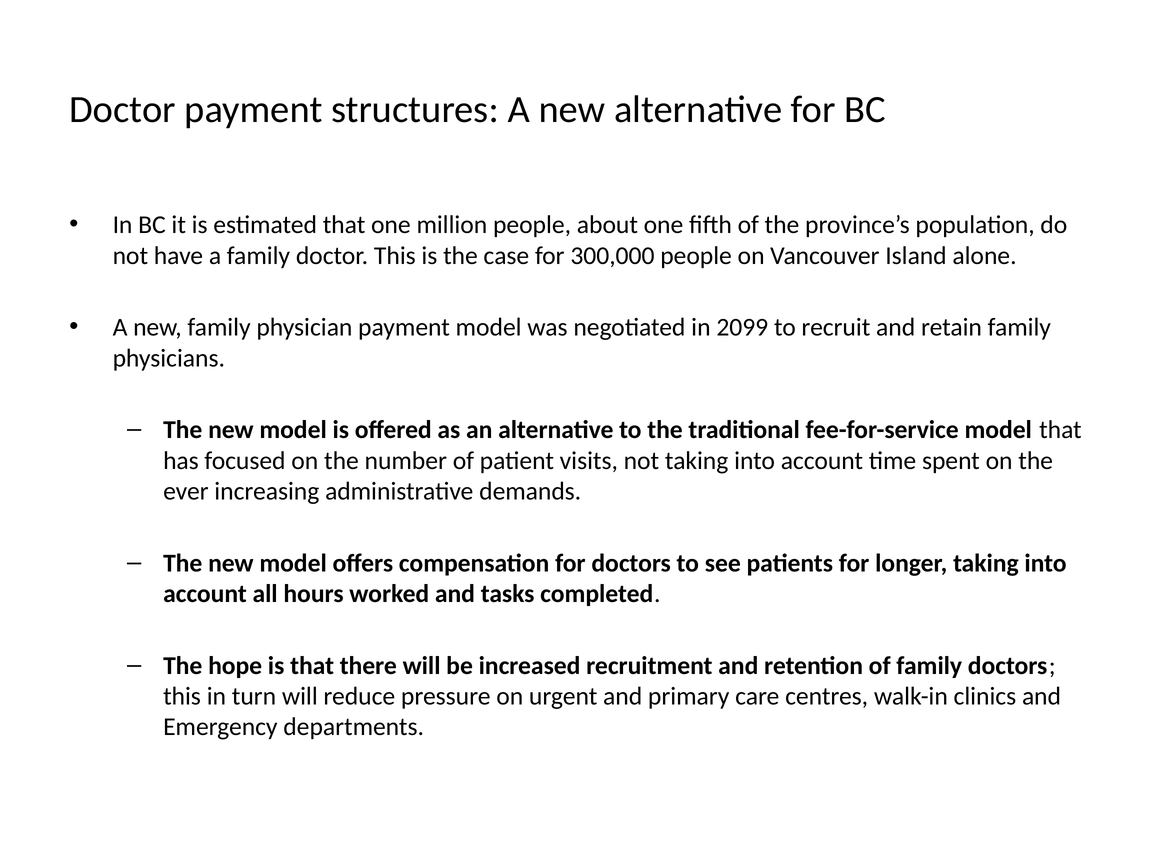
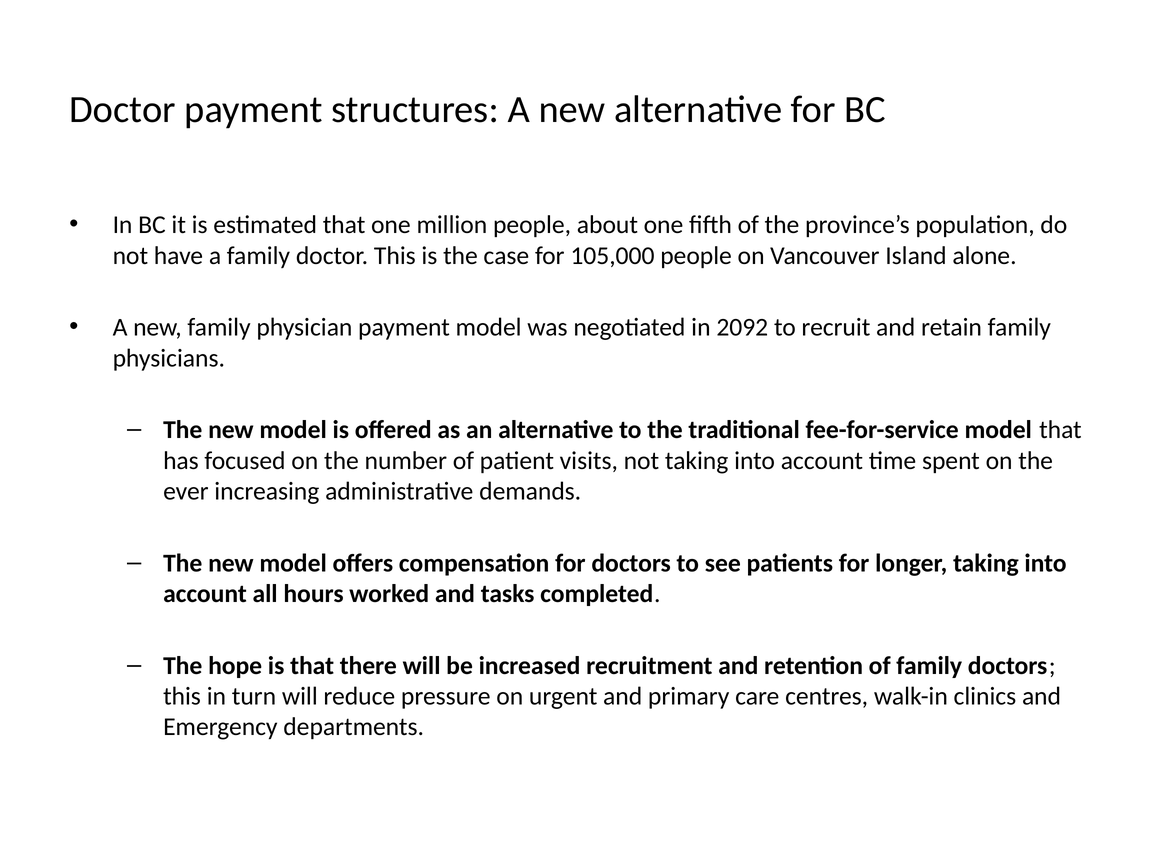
300,000: 300,000 -> 105,000
2099: 2099 -> 2092
